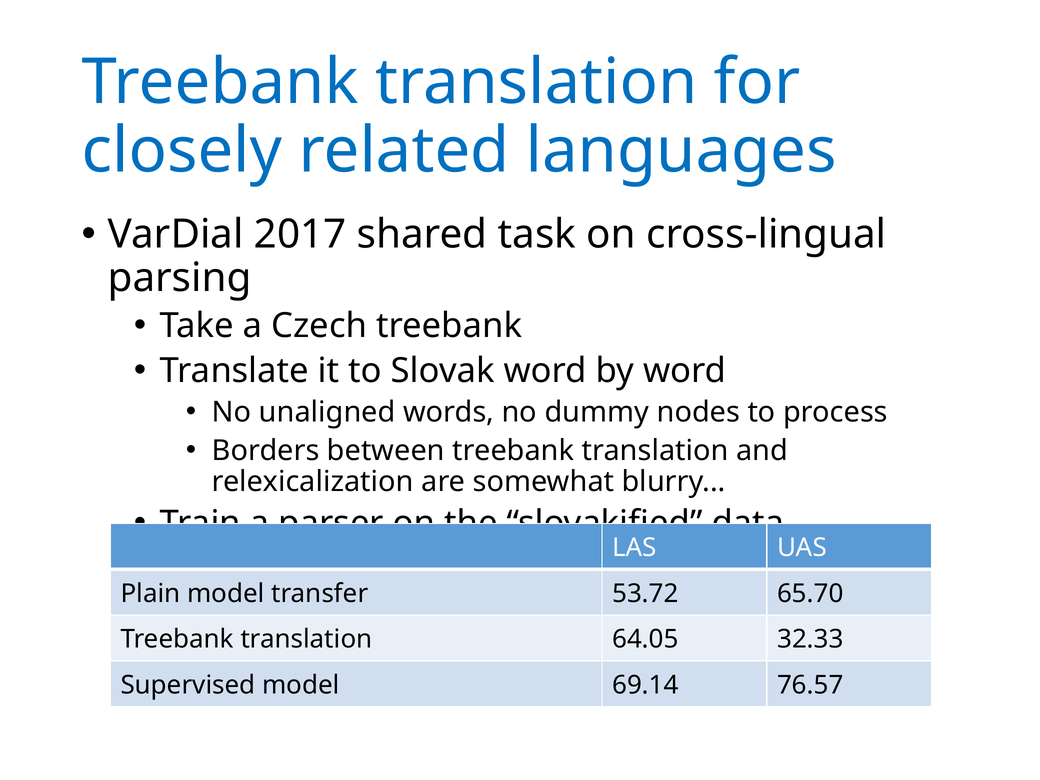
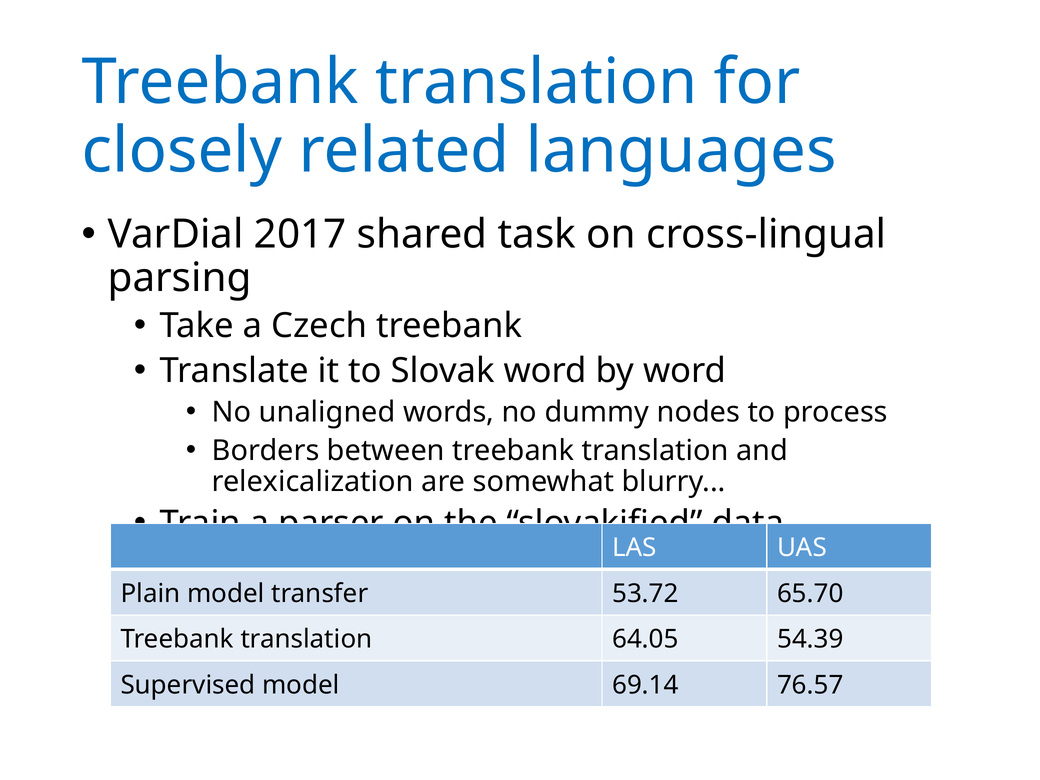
32.33: 32.33 -> 54.39
